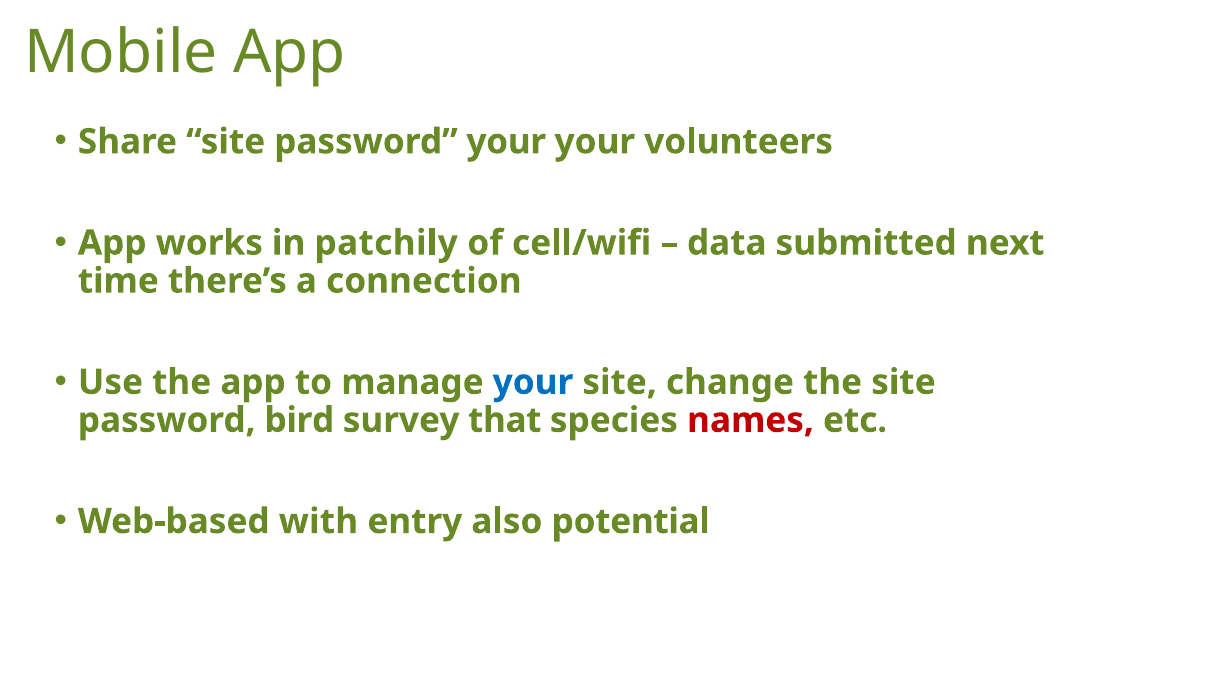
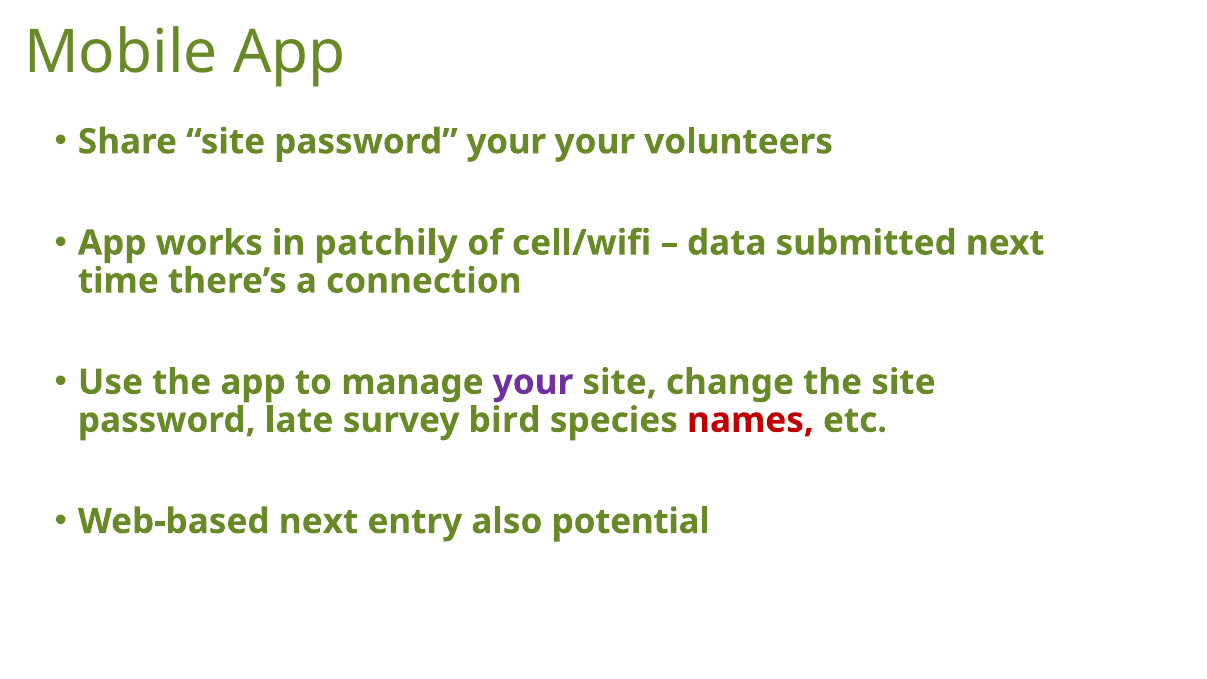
your at (533, 382) colour: blue -> purple
bird: bird -> late
that: that -> bird
Web-based with: with -> next
